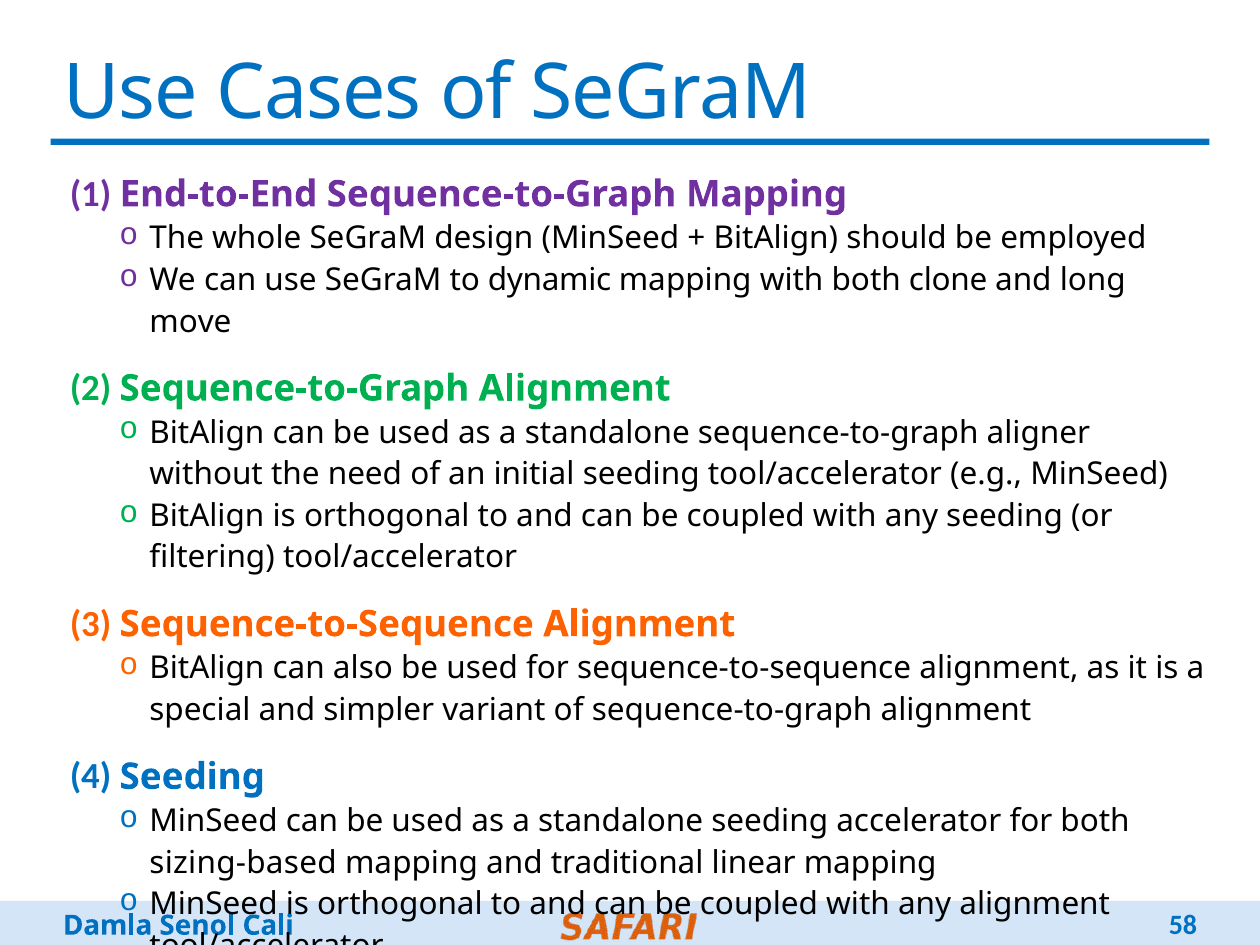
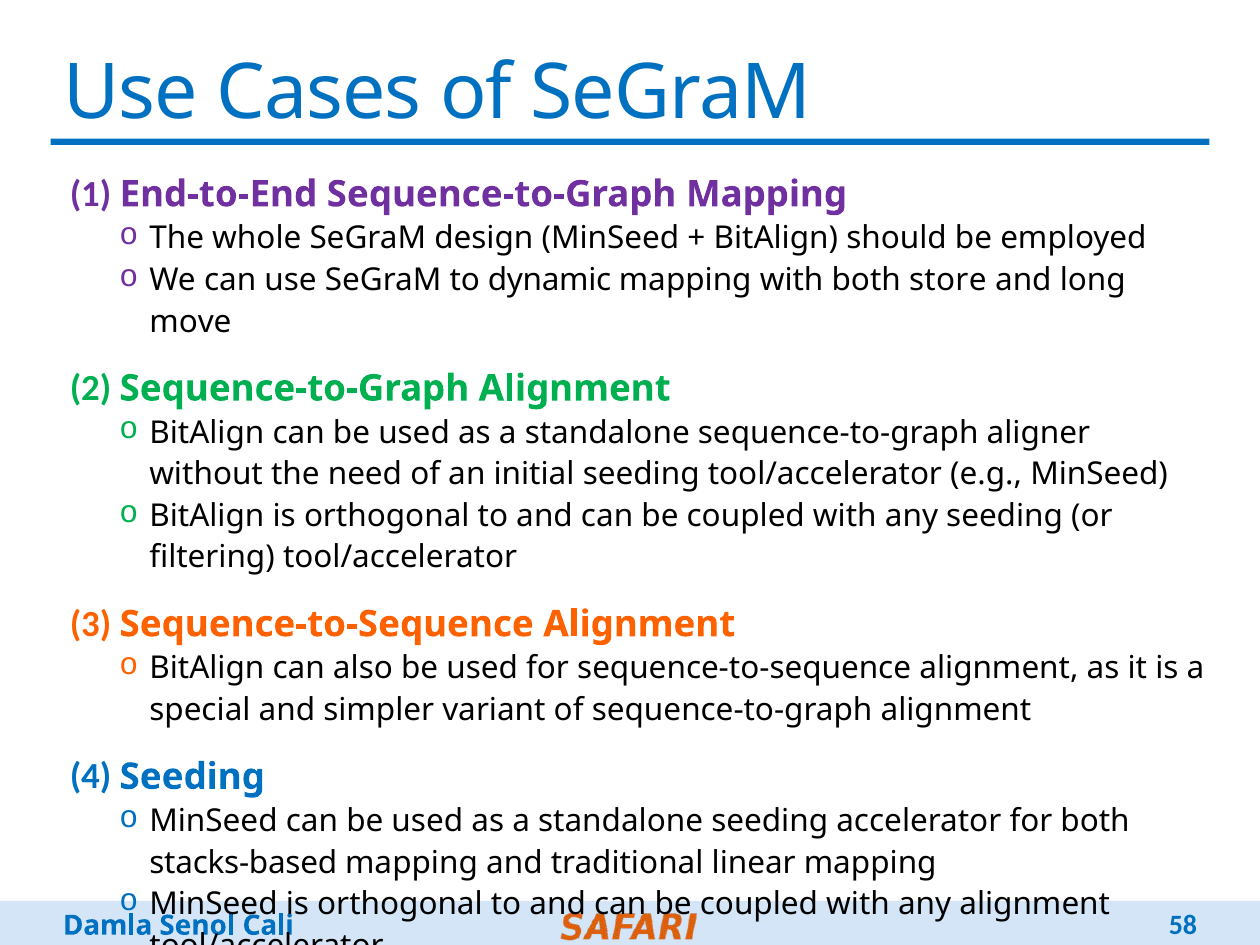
clone: clone -> store
sizing-based: sizing-based -> stacks-based
